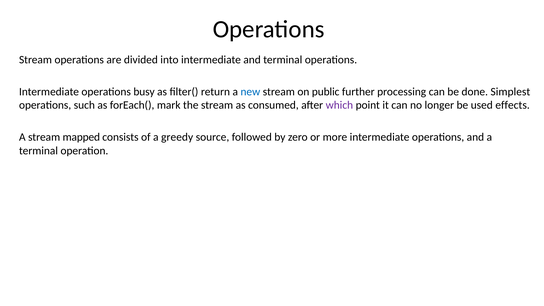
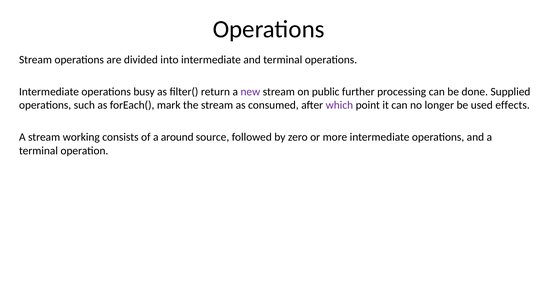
new colour: blue -> purple
Simplest: Simplest -> Supplied
mapped: mapped -> working
greedy: greedy -> around
